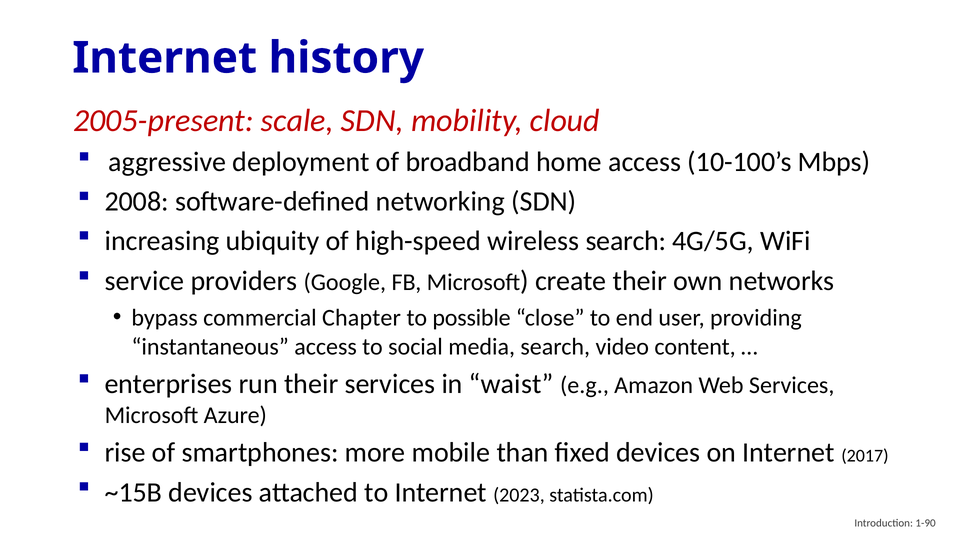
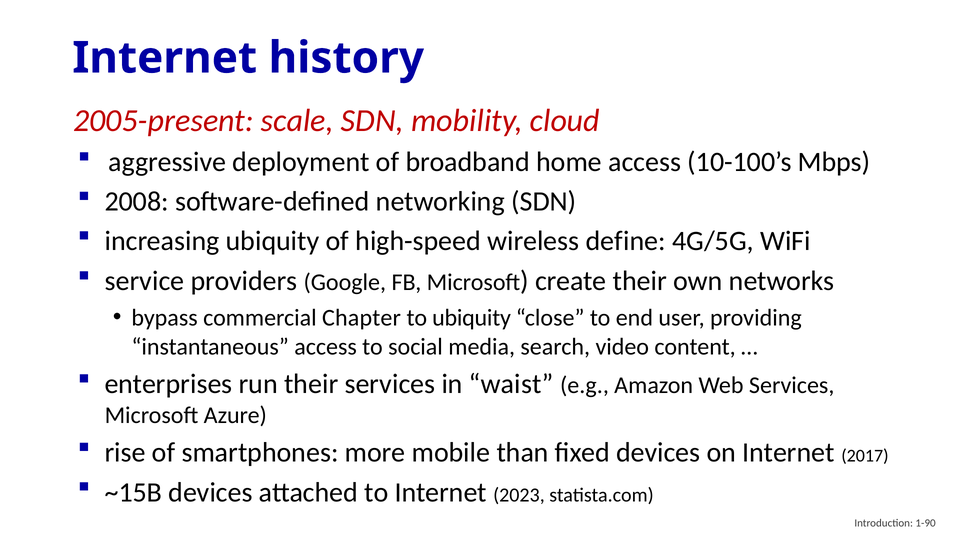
wireless search: search -> define
to possible: possible -> ubiquity
